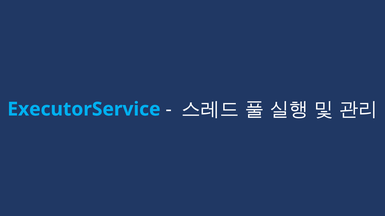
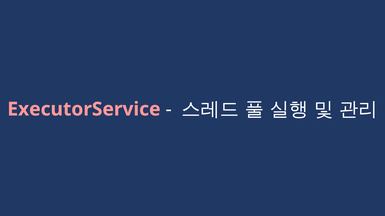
ExecutorService colour: light blue -> pink
